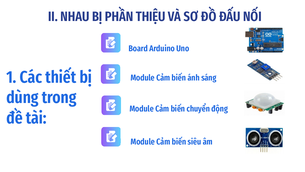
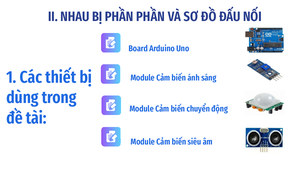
PHẦN THIỆU: THIỆU -> PHẦN
